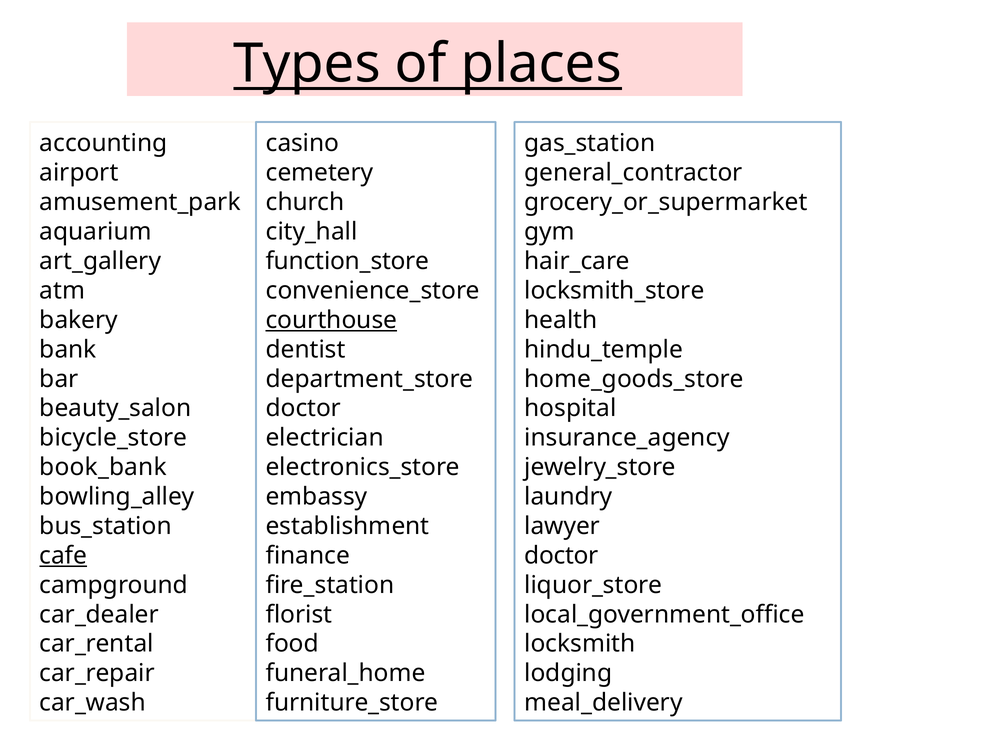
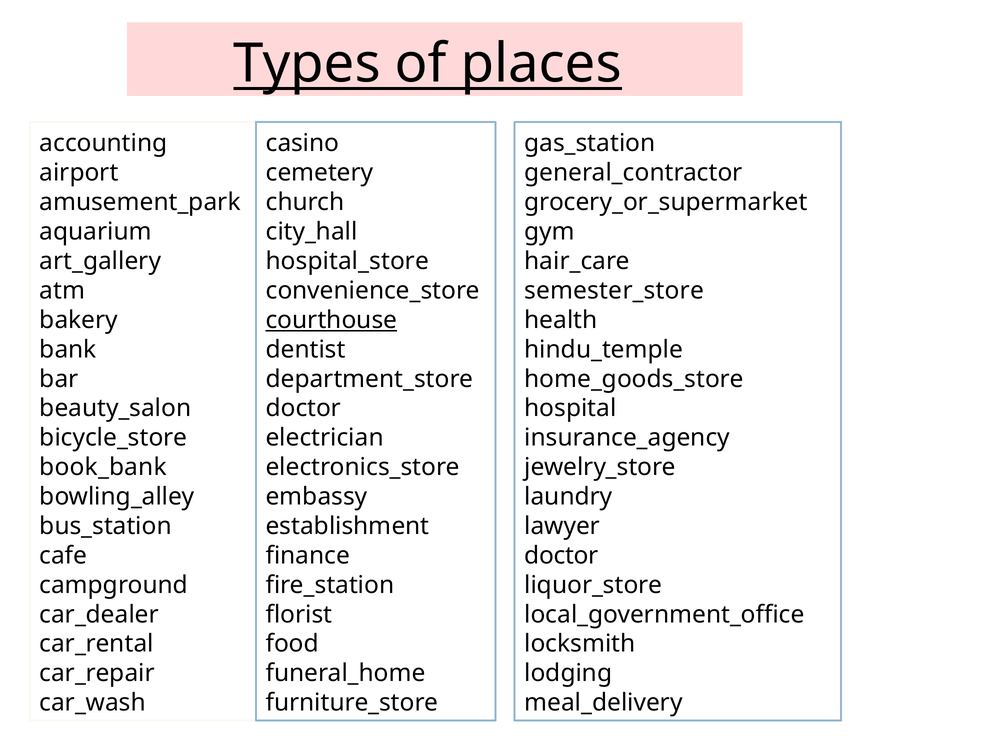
function_store: function_store -> hospital_store
locksmith_store: locksmith_store -> semester_store
cafe underline: present -> none
